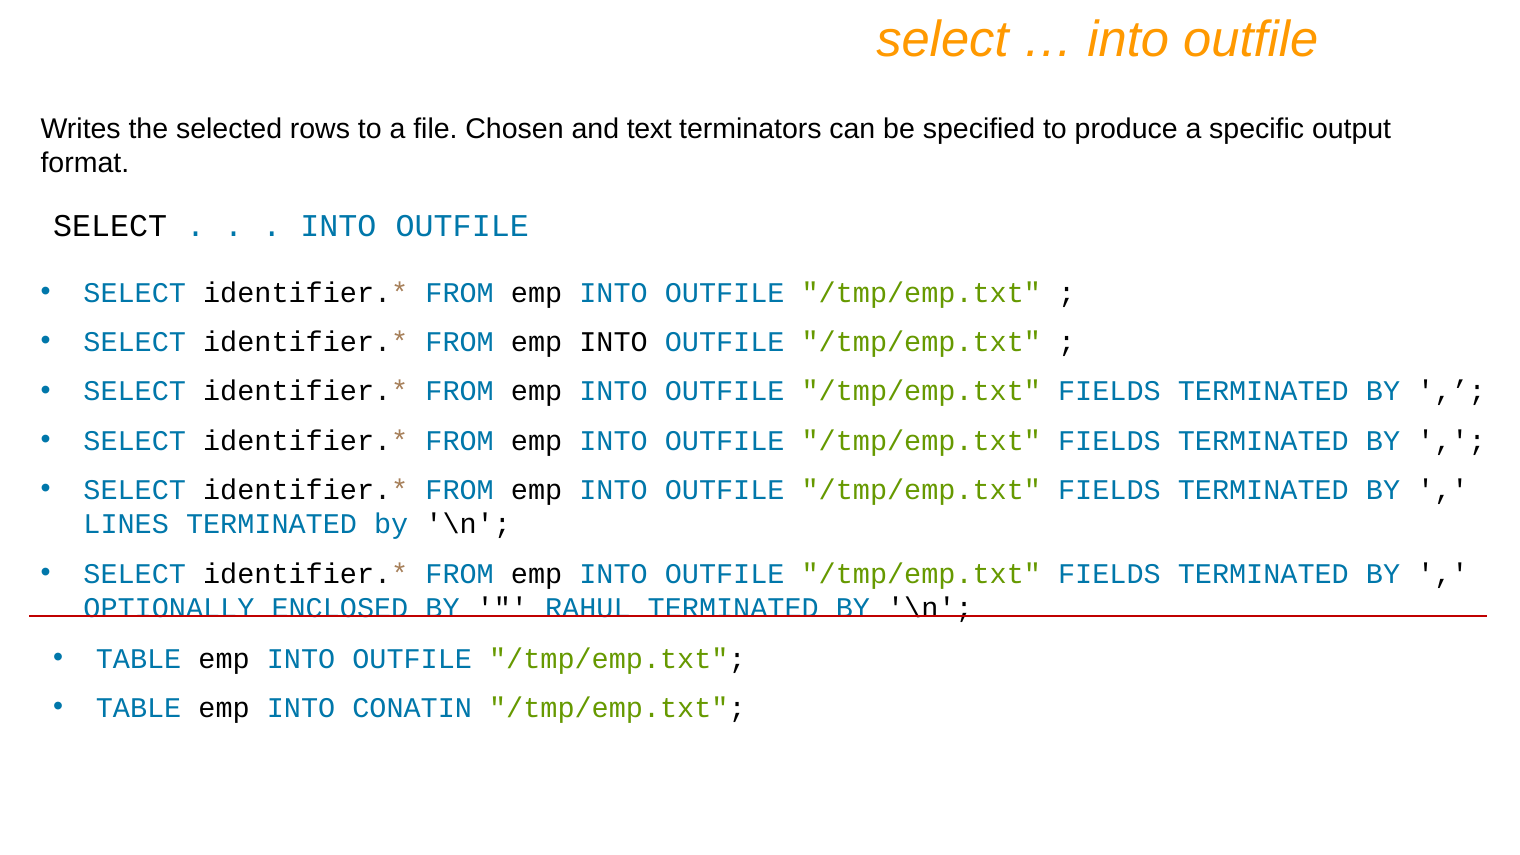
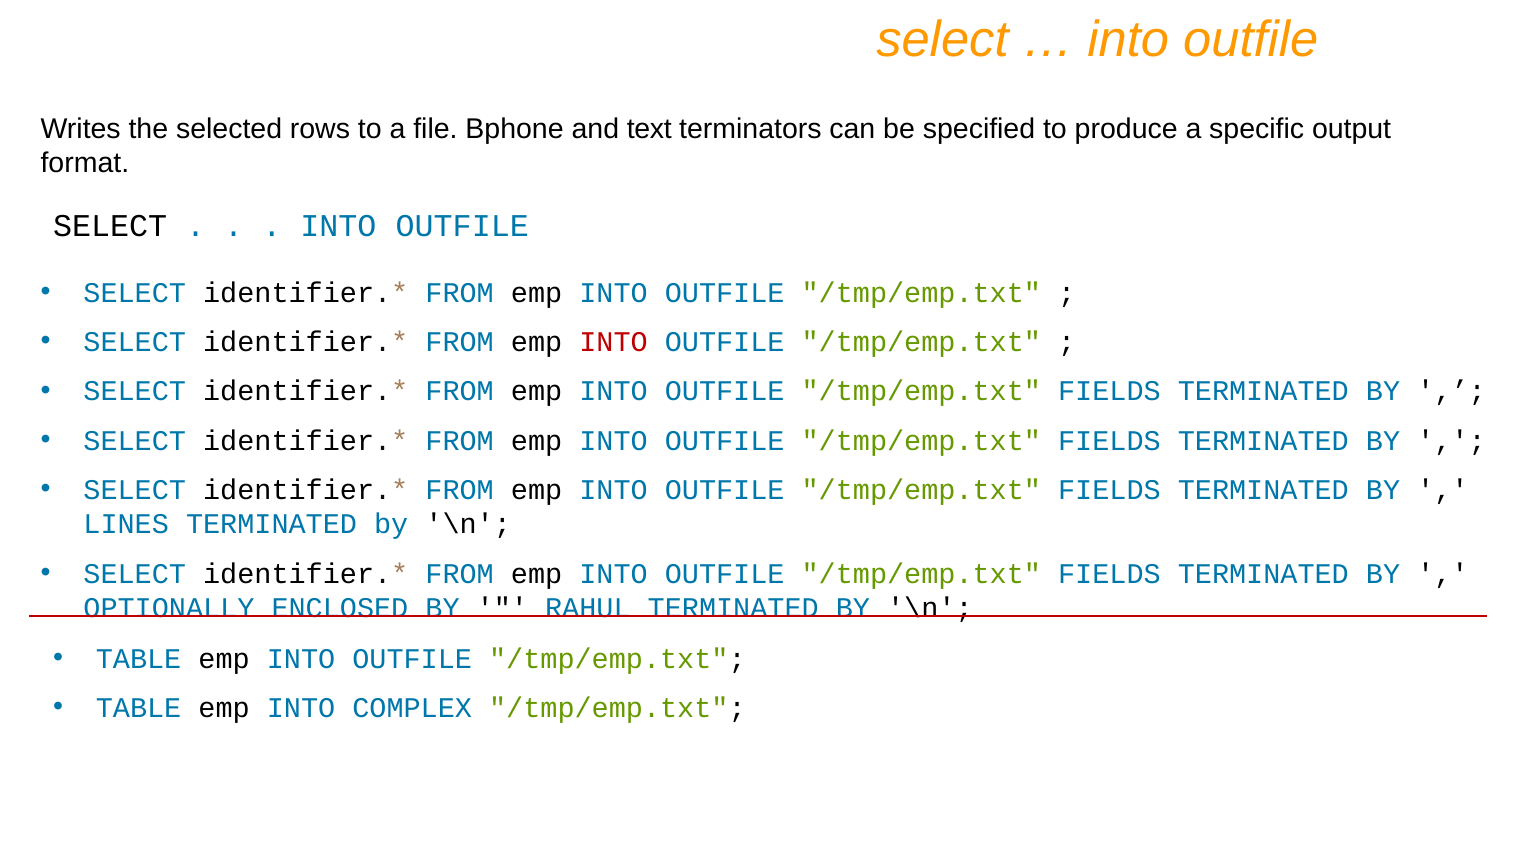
Chosen: Chosen -> Bphone
INTO at (614, 342) colour: black -> red
CONATIN: CONATIN -> COMPLEX
